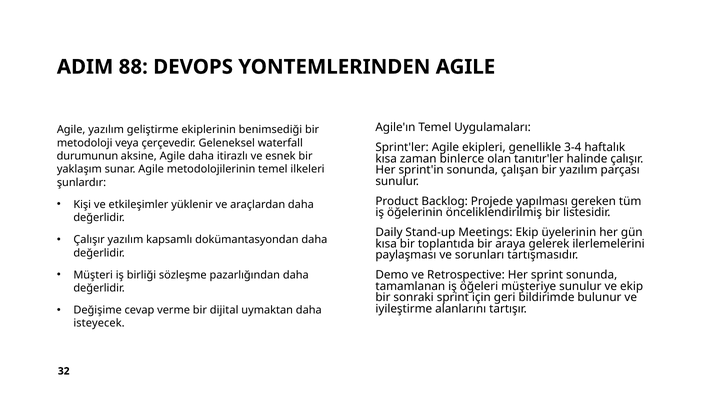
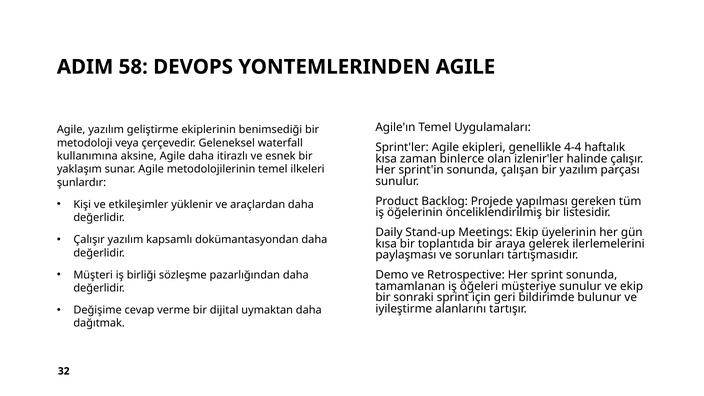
88: 88 -> 58
3-4: 3-4 -> 4-4
durumunun: durumunun -> kullanımına
tanıtır'ler: tanıtır'ler -> izlenir'ler
isteyecek: isteyecek -> dağıtmak
